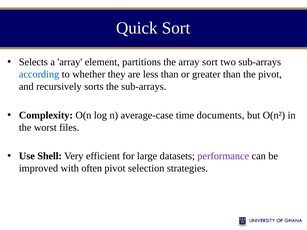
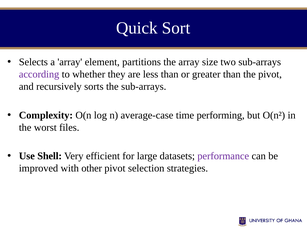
array sort: sort -> size
according colour: blue -> purple
documents: documents -> performing
often: often -> other
